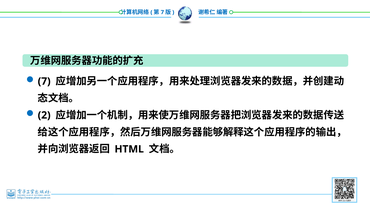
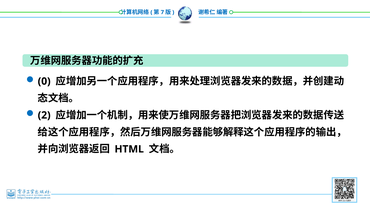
7 at (44, 81): 7 -> 0
